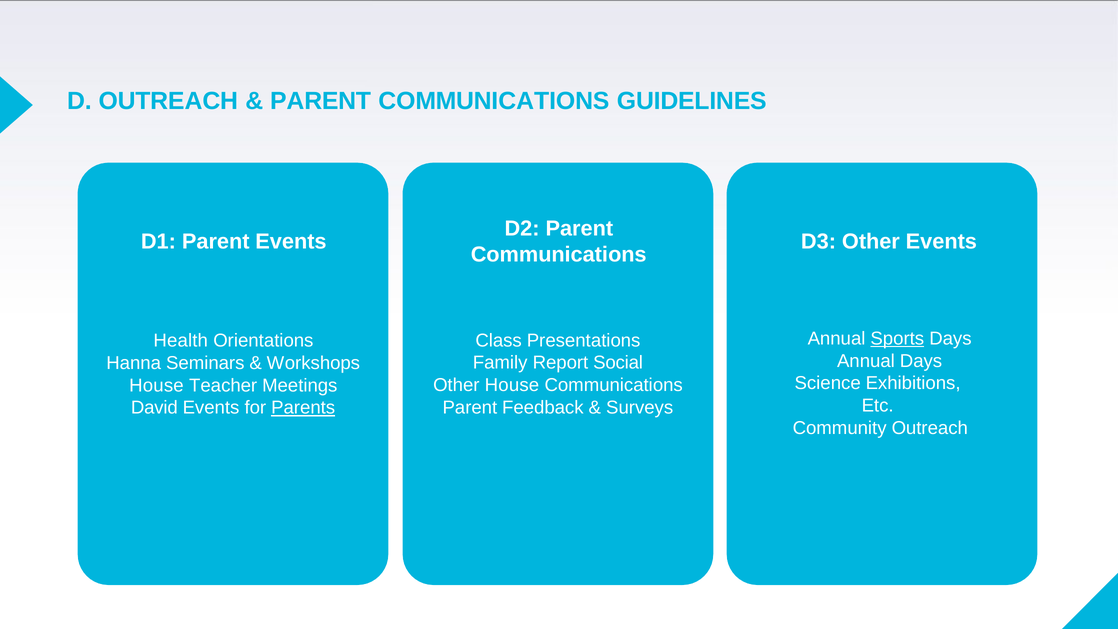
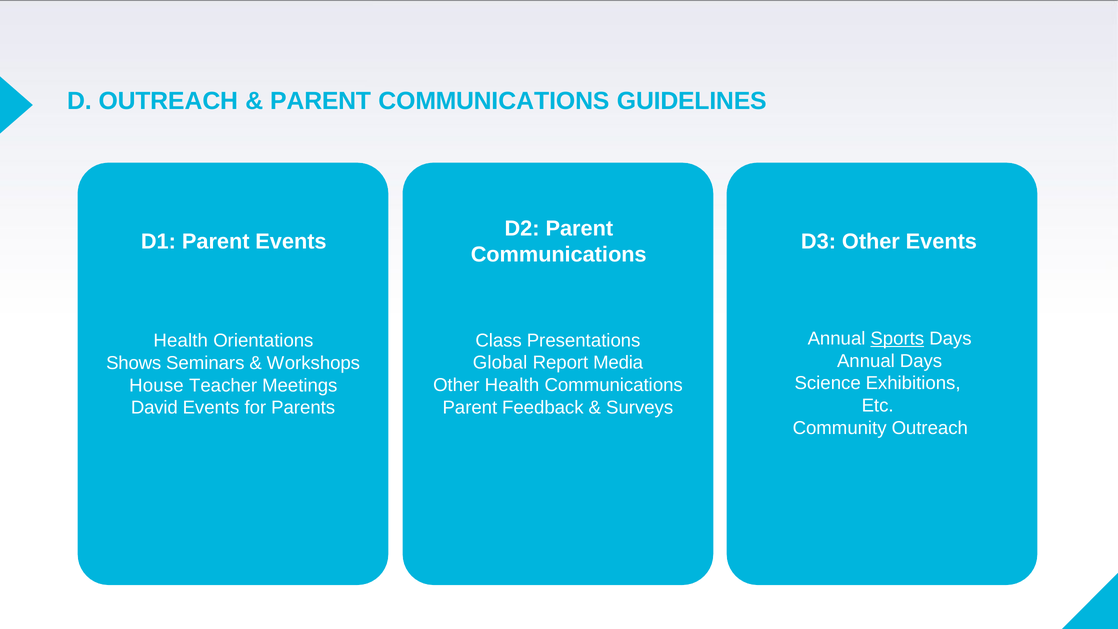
Family: Family -> Global
Social: Social -> Media
Hanna: Hanna -> Shows
Other House: House -> Health
Parents underline: present -> none
